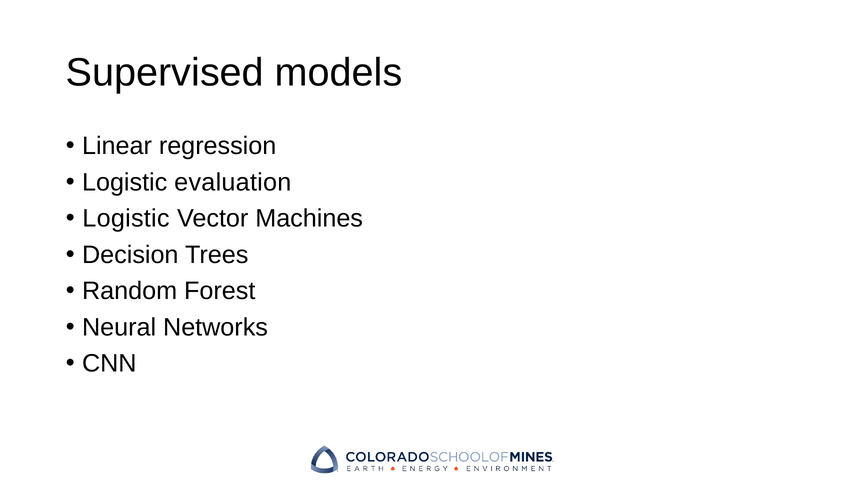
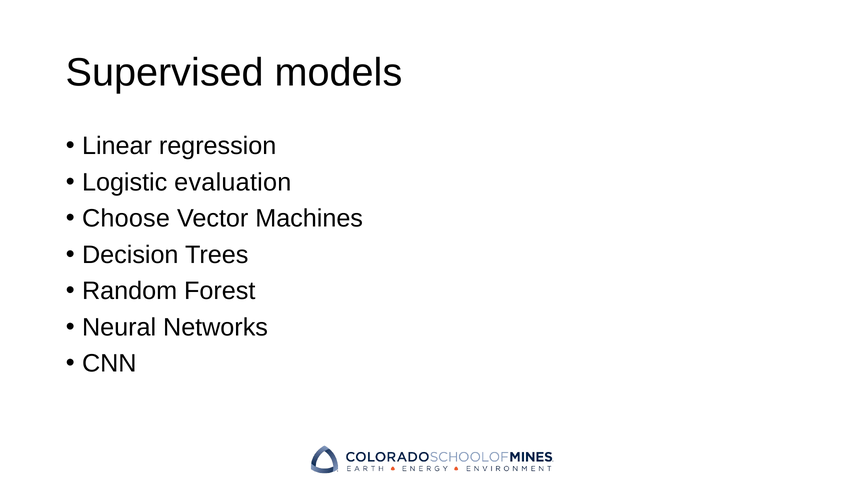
Logistic at (126, 219): Logistic -> Choose
